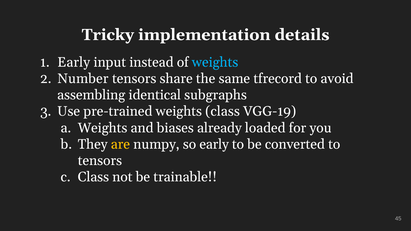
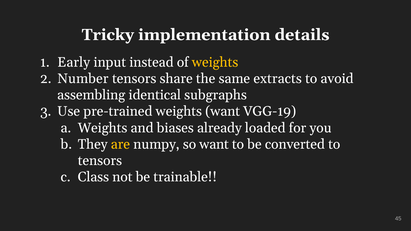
weights at (215, 62) colour: light blue -> yellow
tfrecord: tfrecord -> extracts
weights class: class -> want
so early: early -> want
